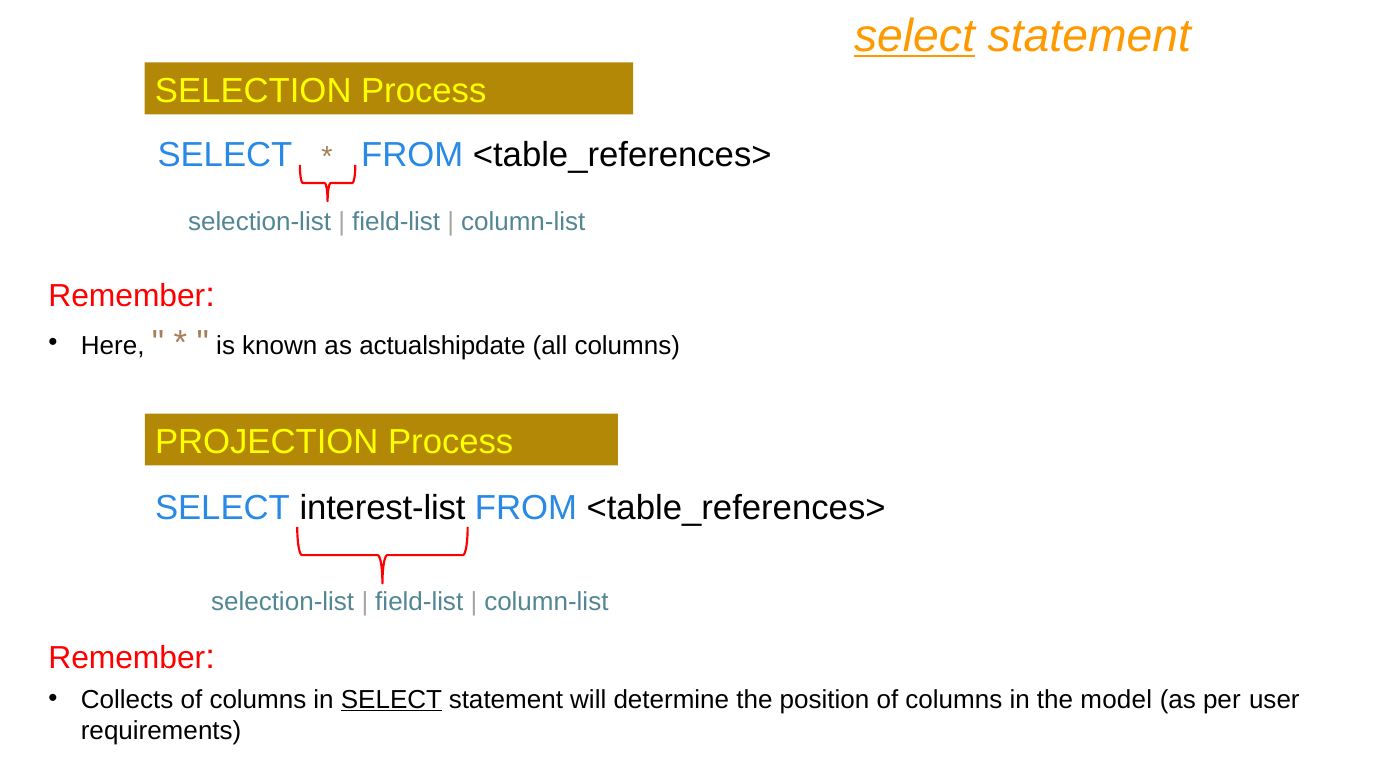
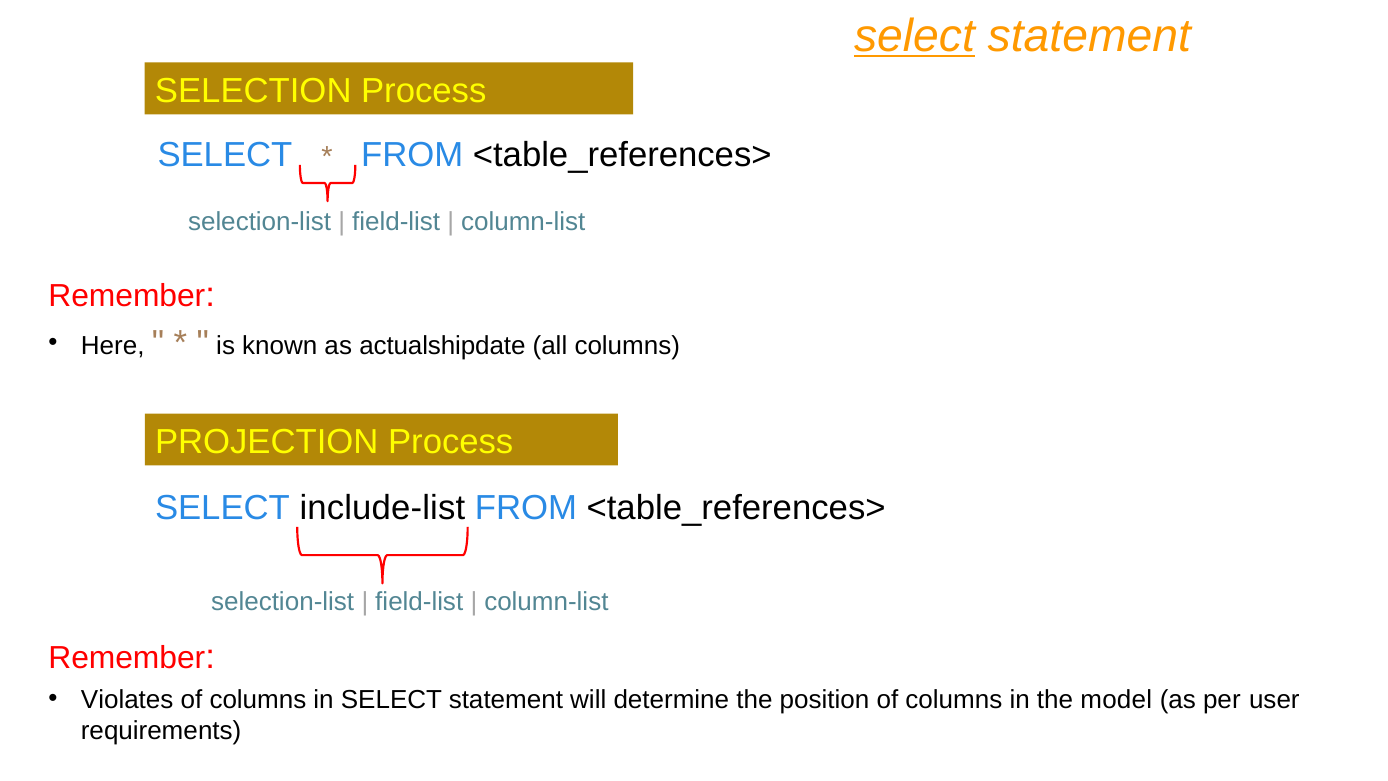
interest-list: interest-list -> include-list
Collects: Collects -> Violates
SELECT at (391, 699) underline: present -> none
